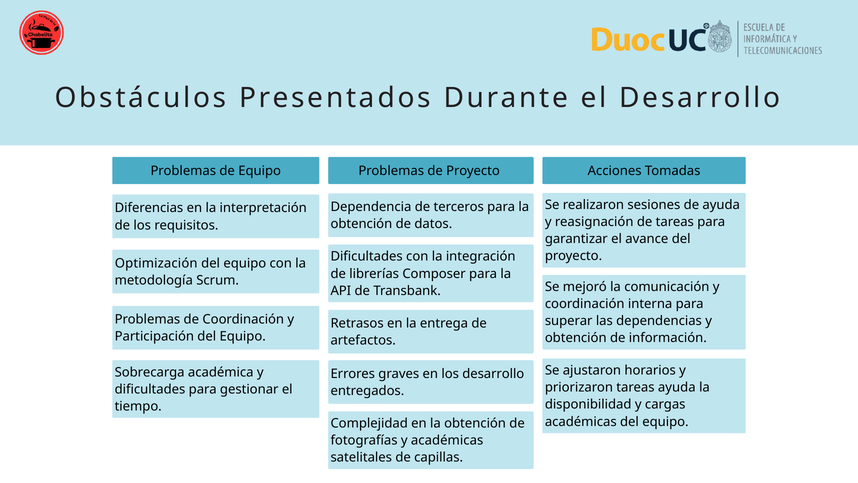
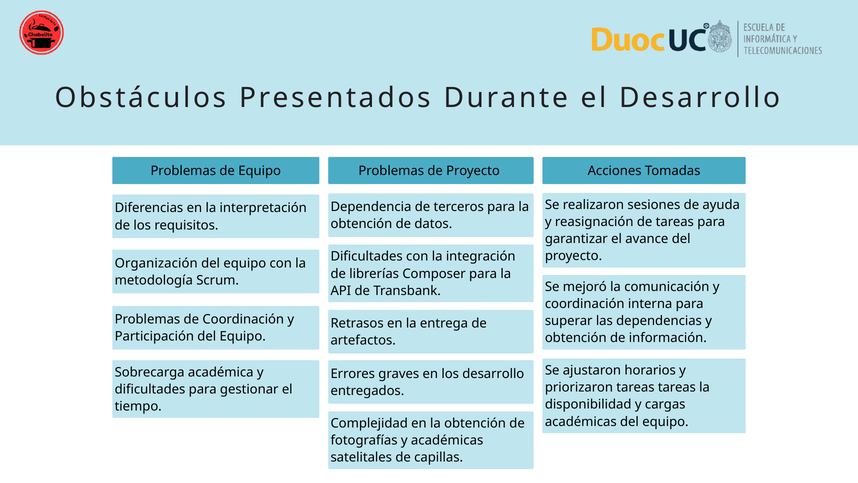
Optimización: Optimización -> Organización
tareas ayuda: ayuda -> tareas
